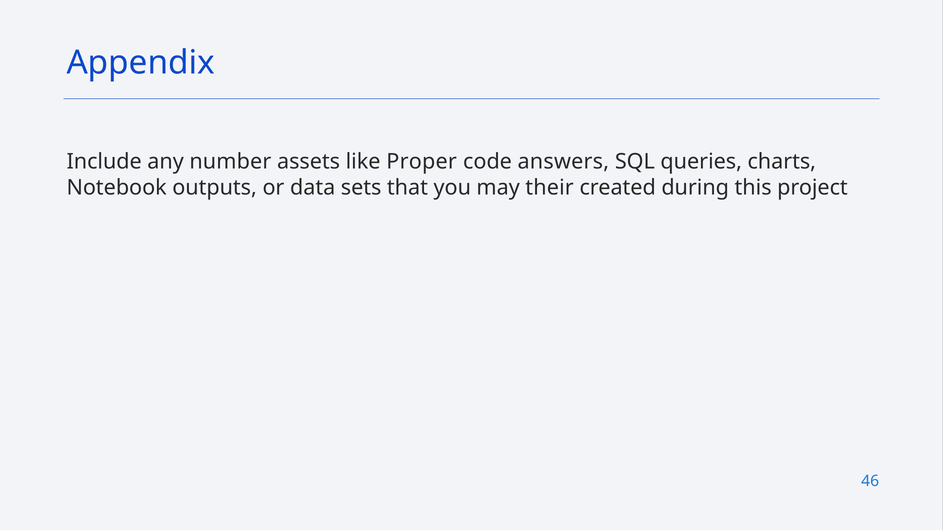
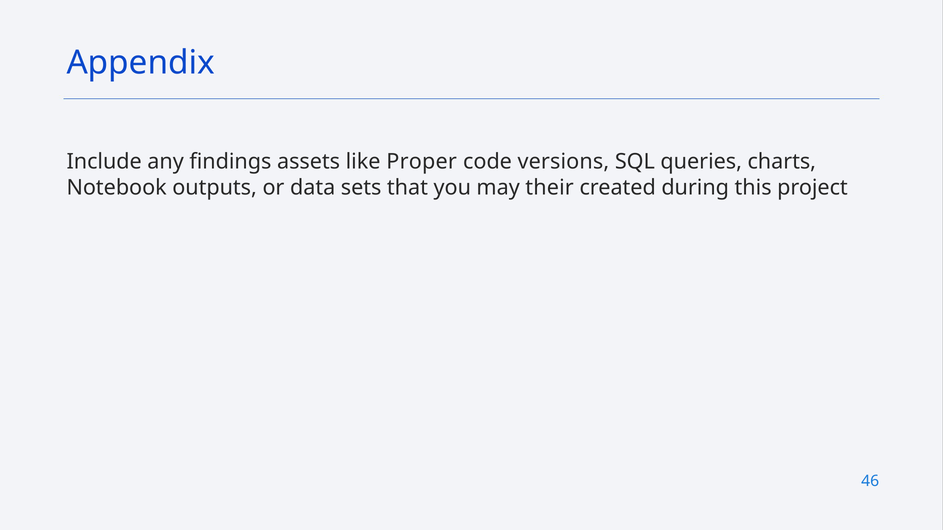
number: number -> findings
answers: answers -> versions
